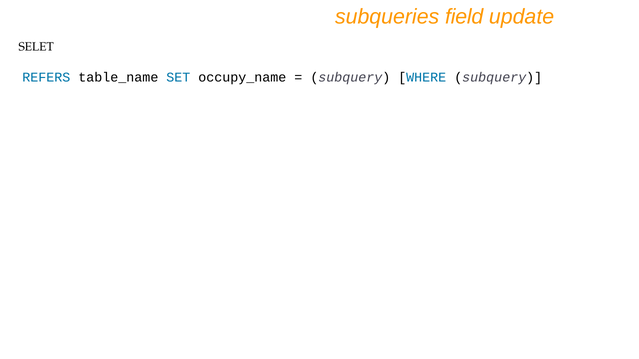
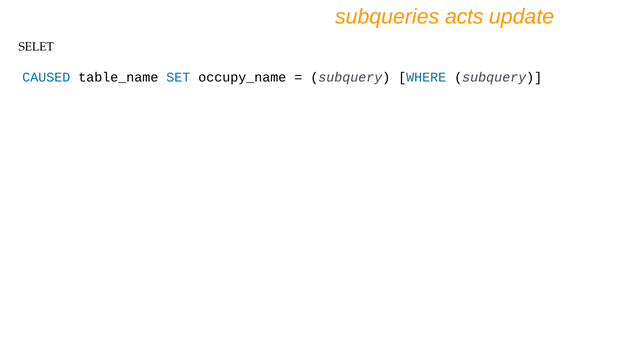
field: field -> acts
REFERS: REFERS -> CAUSED
